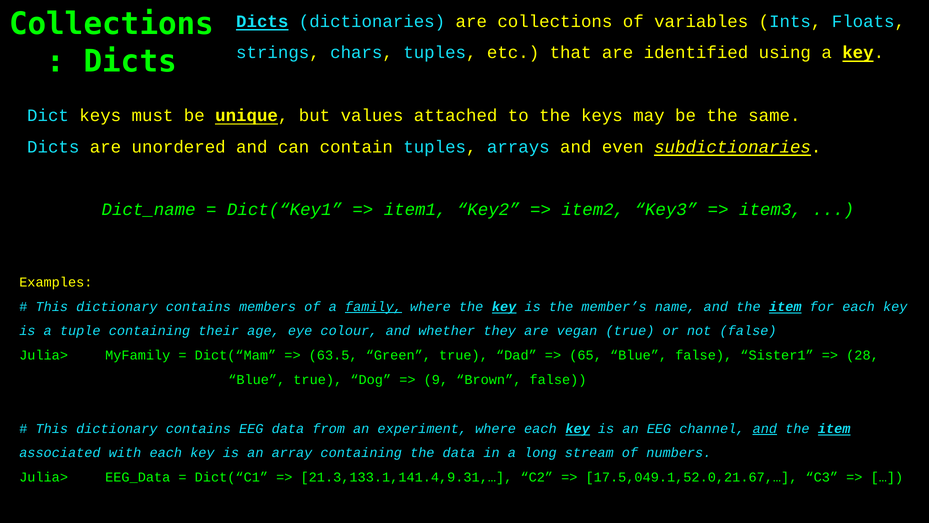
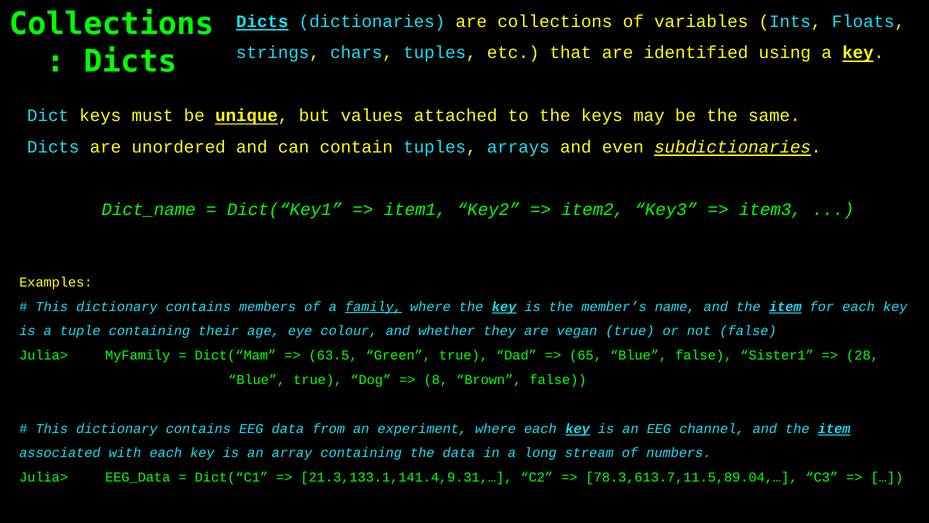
9: 9 -> 8
and at (765, 428) underline: present -> none
17.5,049.1,52.0,21.67,…: 17.5,049.1,52.0,21.67,… -> 78.3,613.7,11.5,89.04,…
